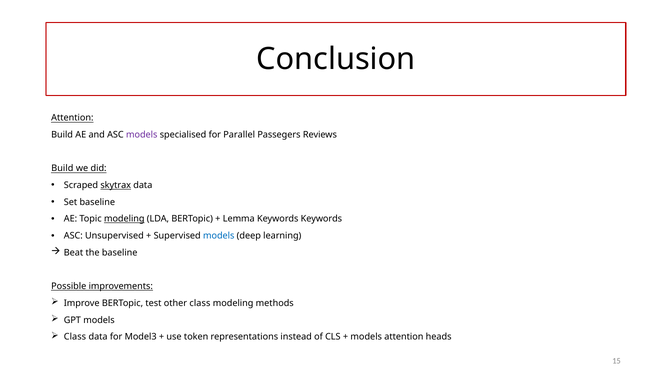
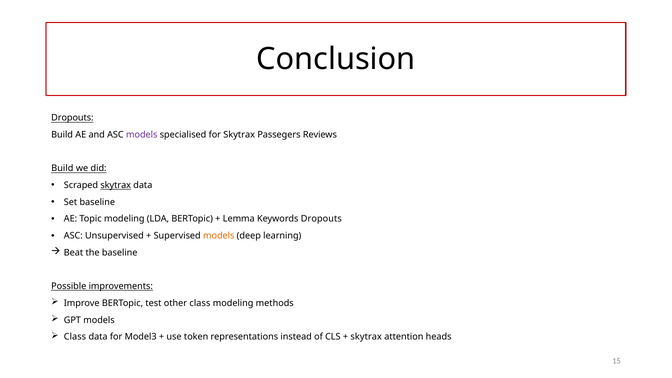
Attention at (72, 118): Attention -> Dropouts
for Parallel: Parallel -> Skytrax
modeling at (124, 219) underline: present -> none
Keywords Keywords: Keywords -> Dropouts
models at (219, 236) colour: blue -> orange
models at (366, 337): models -> skytrax
